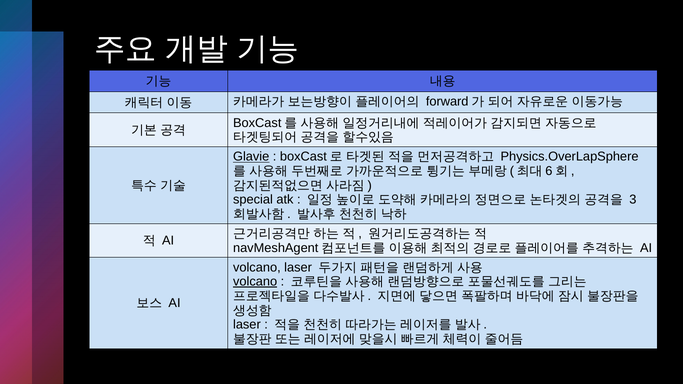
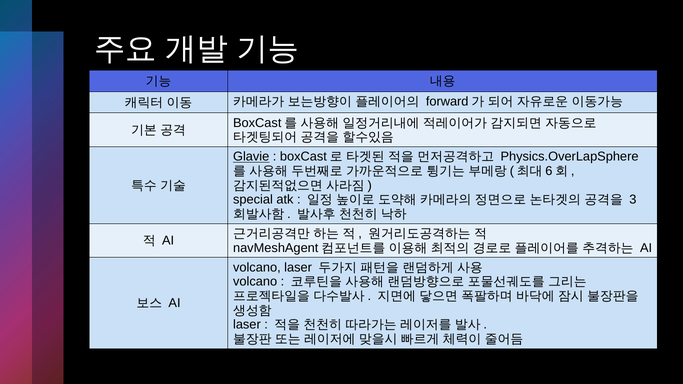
volcano at (255, 282) underline: present -> none
